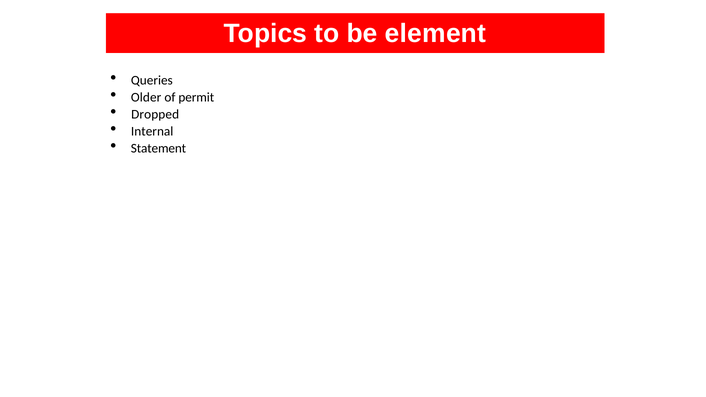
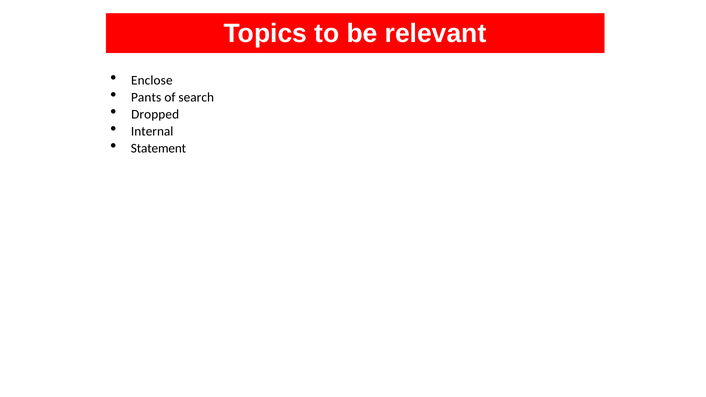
element: element -> relevant
Queries: Queries -> Enclose
Older: Older -> Pants
permit: permit -> search
